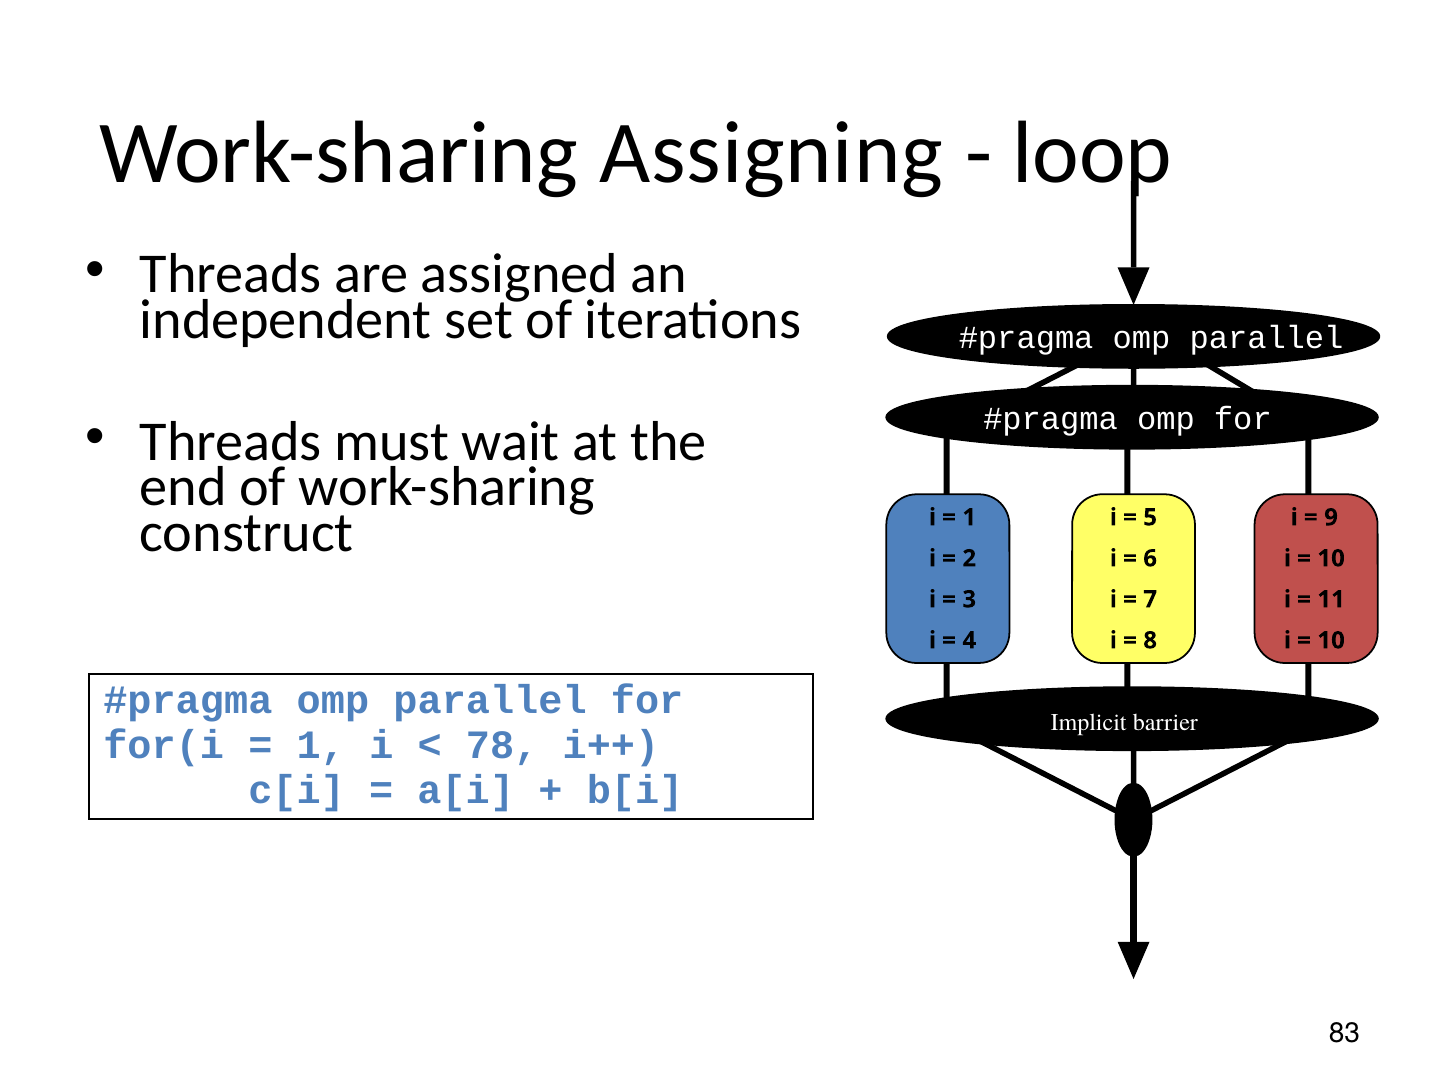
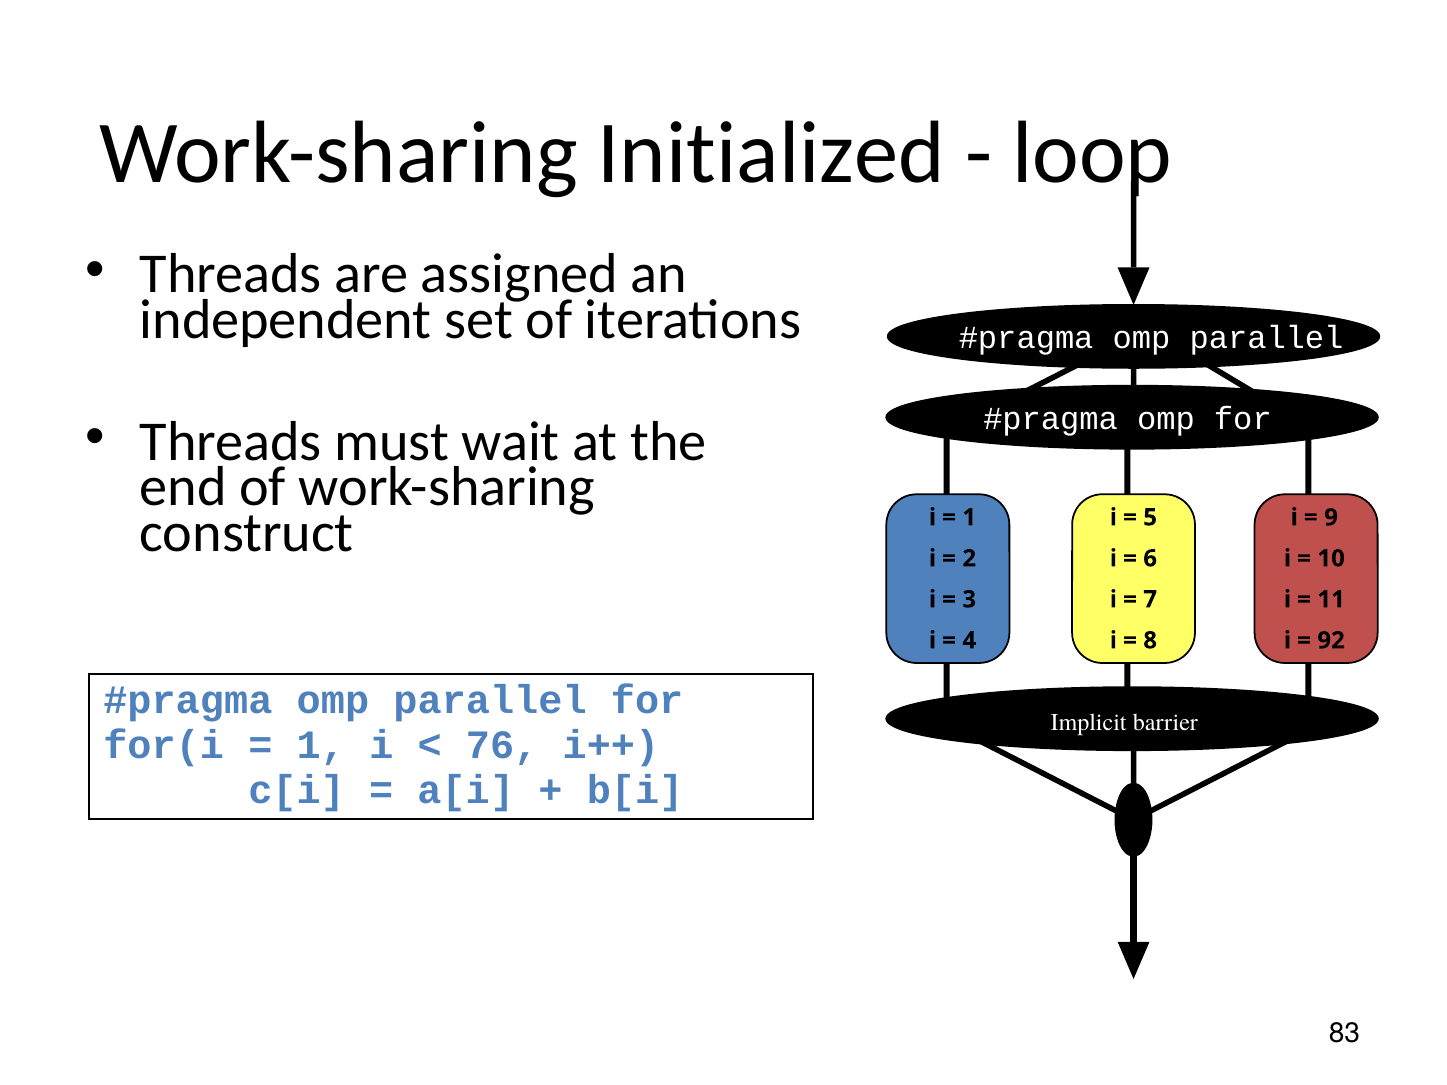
Assigning: Assigning -> Initialized
10 at (1331, 641): 10 -> 92
78: 78 -> 76
